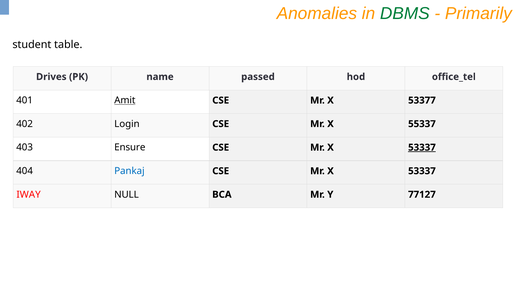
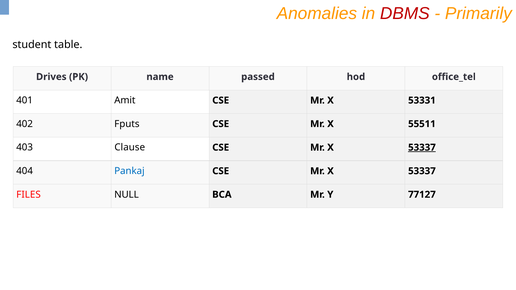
DBMS colour: green -> red
Amit underline: present -> none
53377: 53377 -> 53331
Login: Login -> Fputs
55337: 55337 -> 55511
Ensure: Ensure -> Clause
IWAY: IWAY -> FILES
